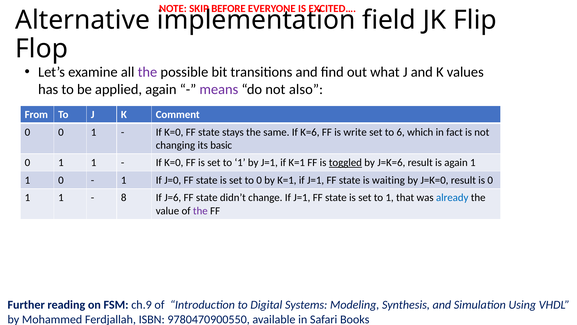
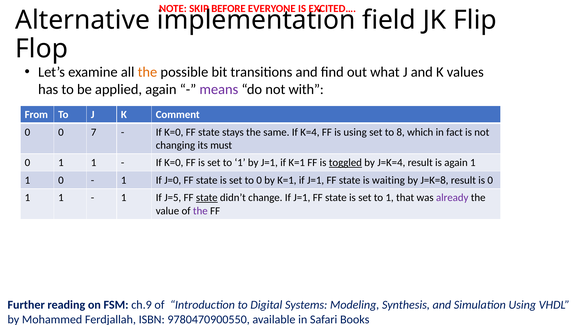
the at (147, 72) colour: purple -> orange
also: also -> with
0 0 1: 1 -> 7
K=6: K=6 -> K=4
is write: write -> using
6: 6 -> 8
basic: basic -> must
J=K=6: J=K=6 -> J=K=4
J=K=0: J=K=0 -> J=K=8
8 at (124, 197): 8 -> 1
J=6: J=6 -> J=5
state at (207, 197) underline: none -> present
already colour: blue -> purple
